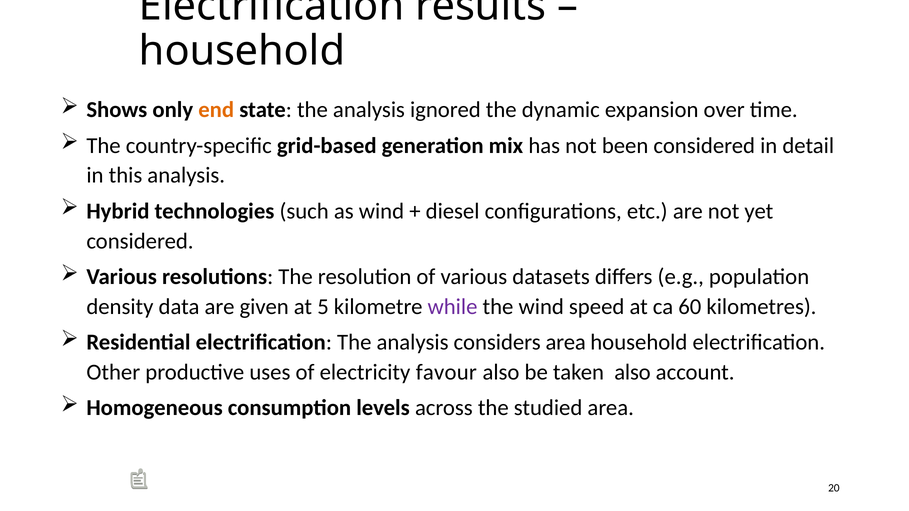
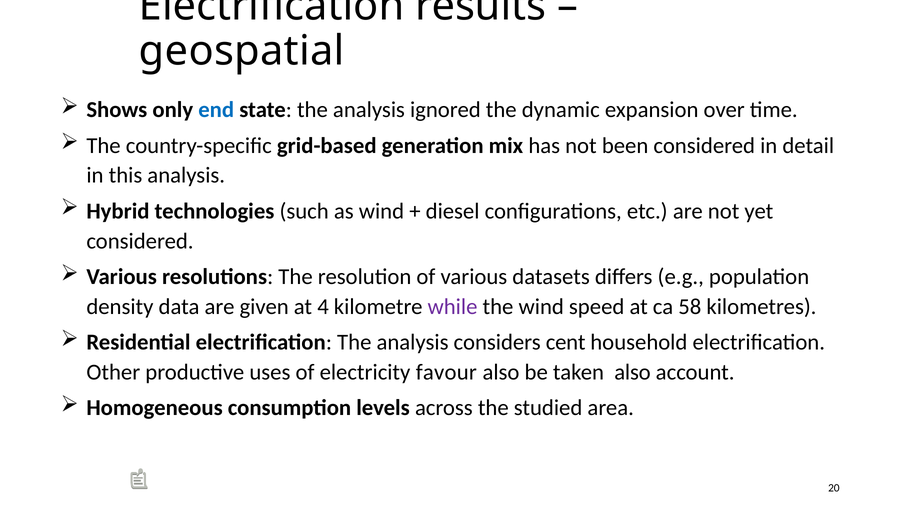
household at (242, 51): household -> geospatial
end colour: orange -> blue
5: 5 -> 4
60: 60 -> 58
considers area: area -> cent
